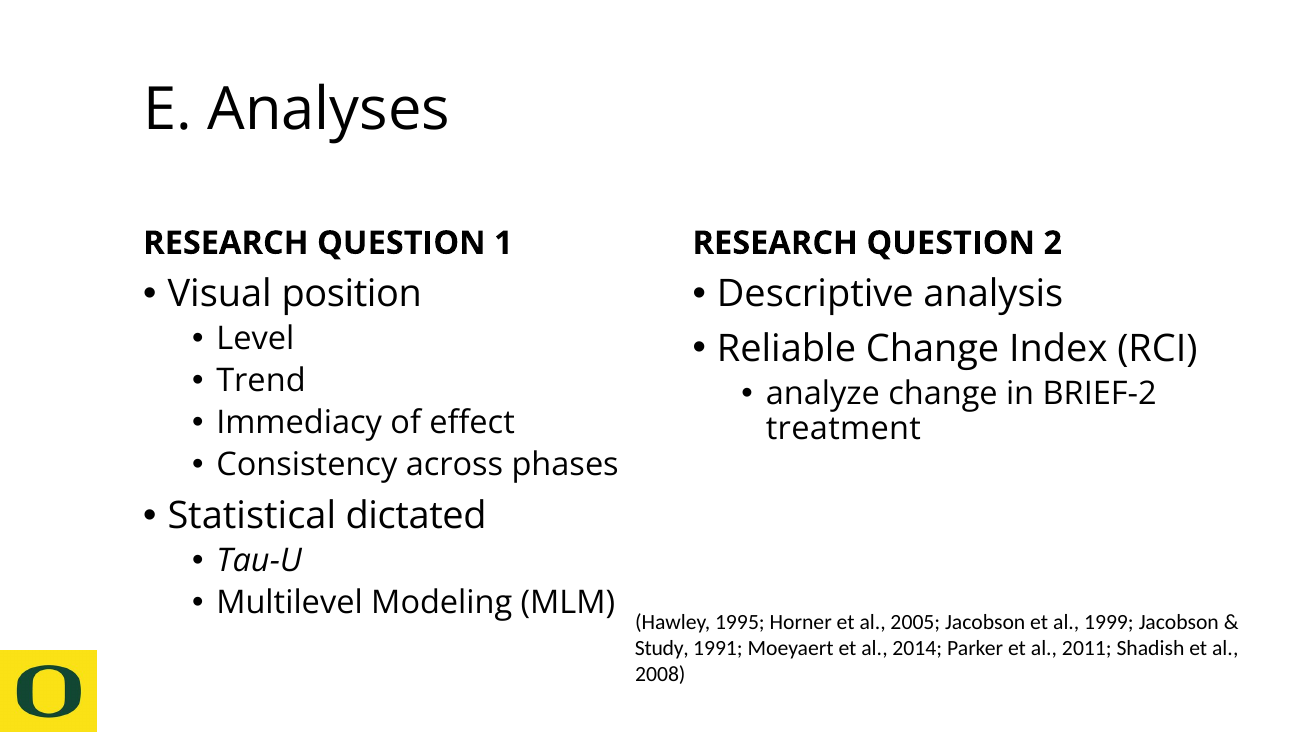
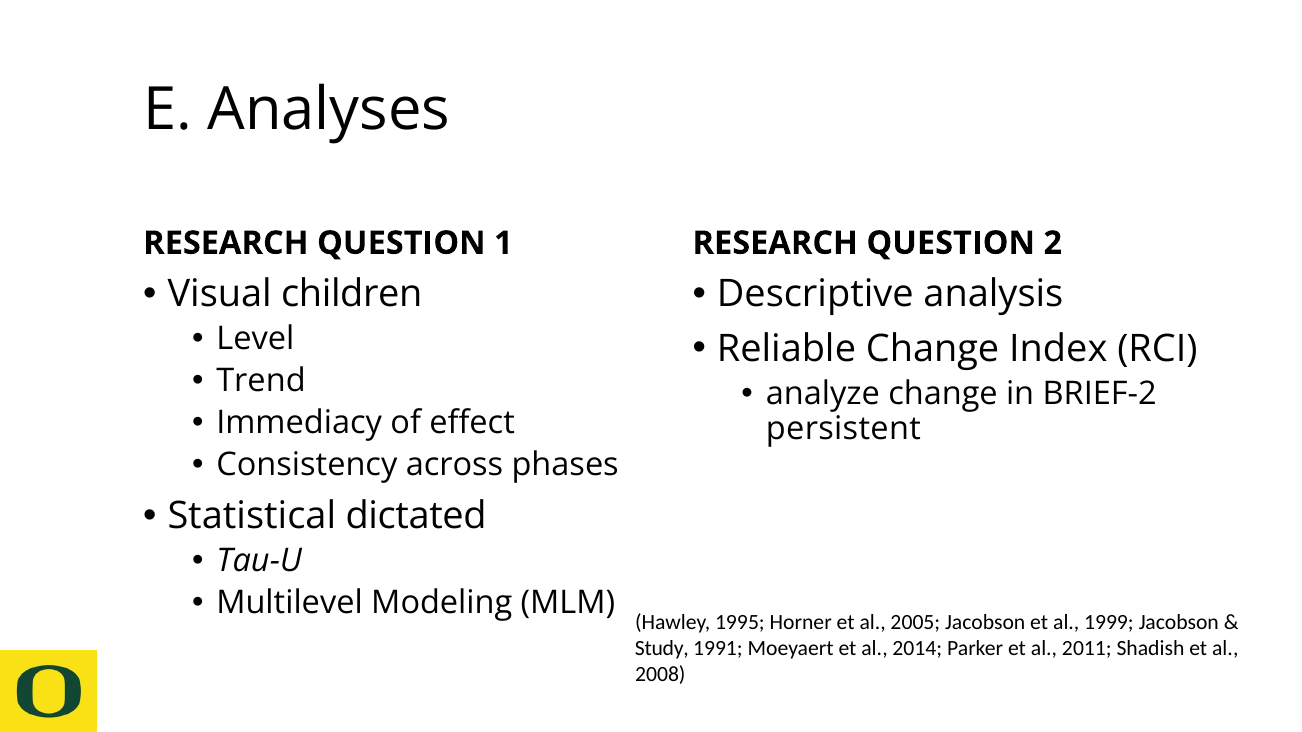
position: position -> children
treatment: treatment -> persistent
